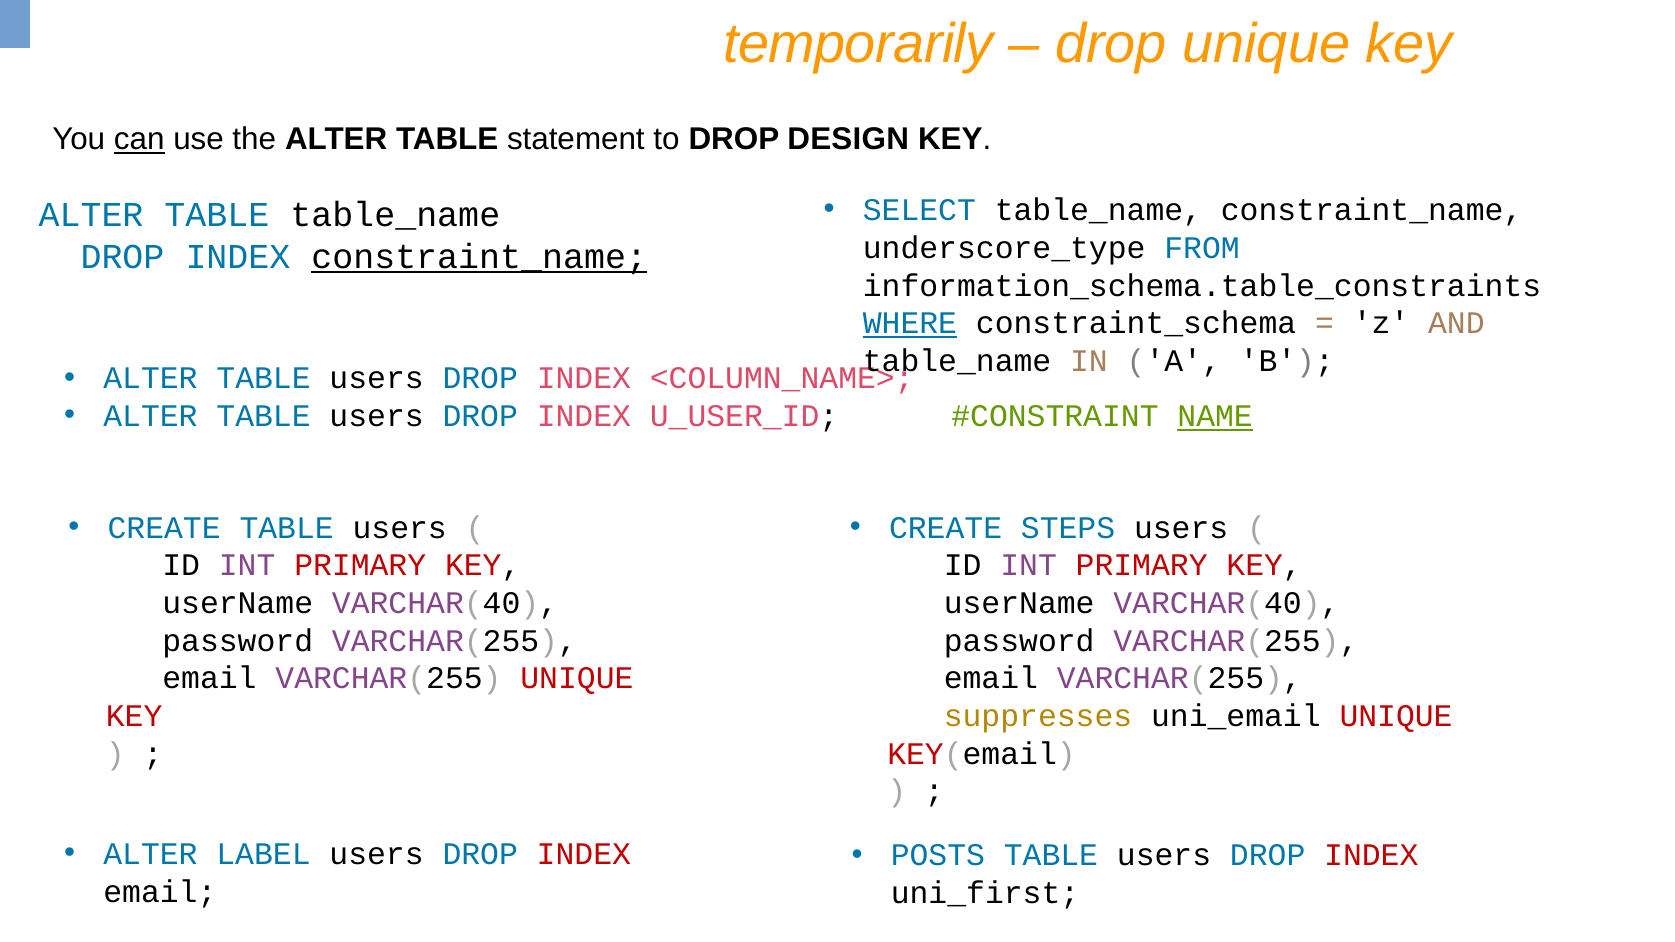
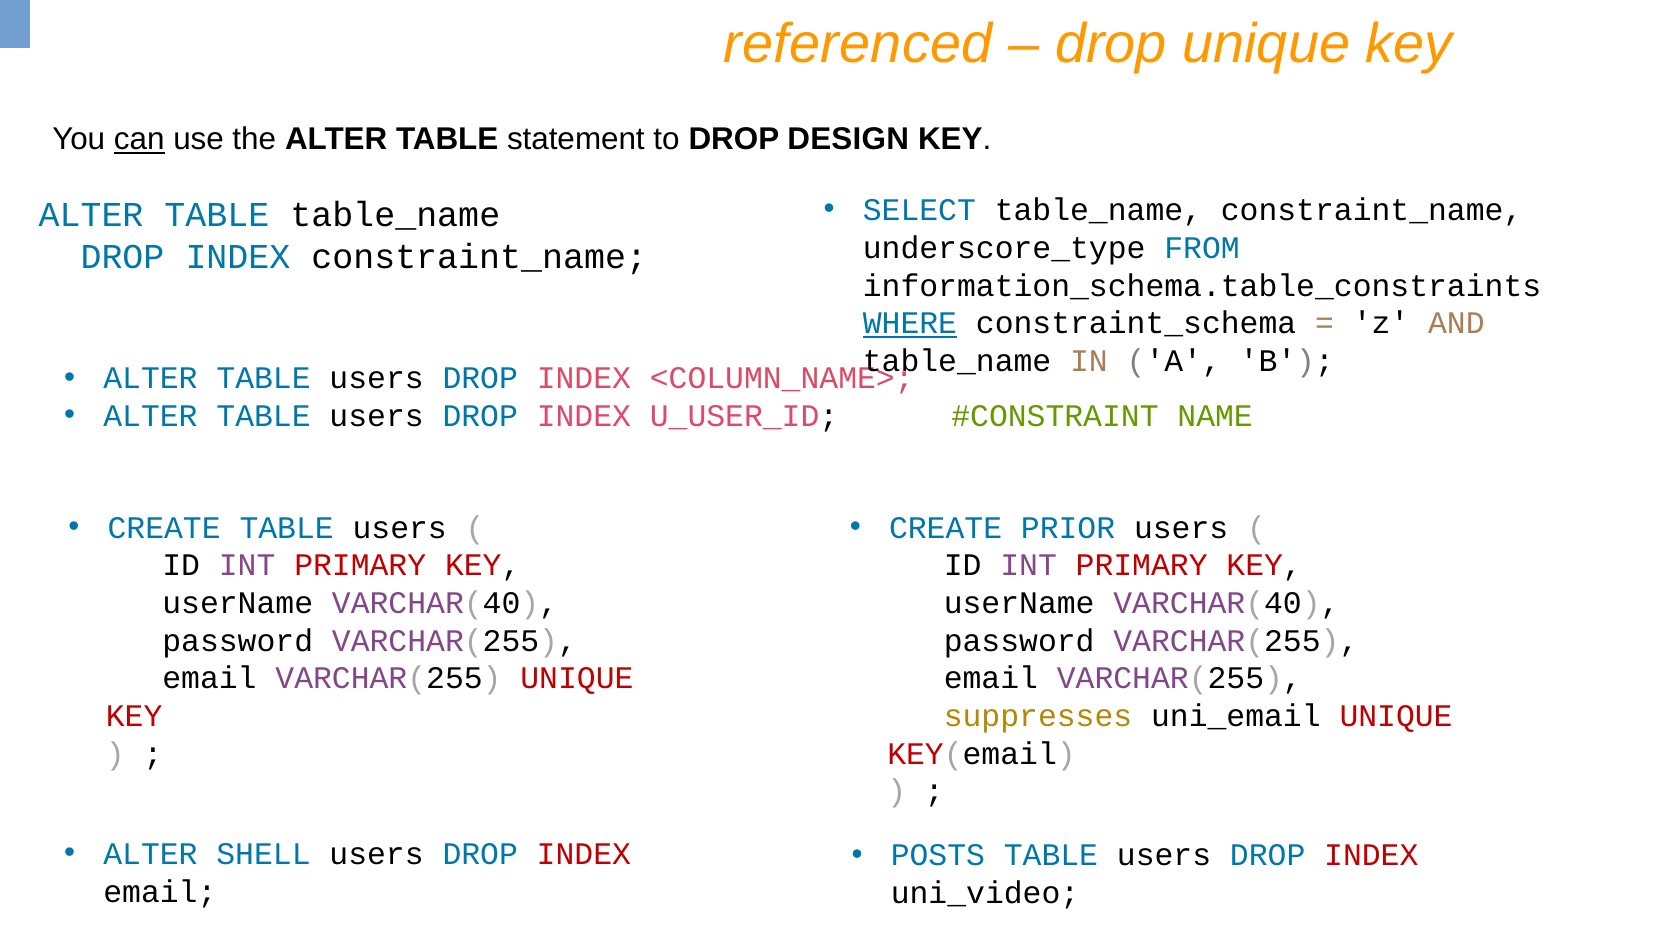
temporarily: temporarily -> referenced
constraint_name at (479, 257) underline: present -> none
NAME underline: present -> none
STEPS: STEPS -> PRIOR
LABEL: LABEL -> SHELL
uni_first: uni_first -> uni_video
